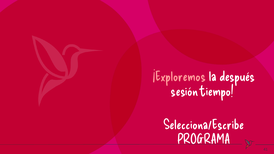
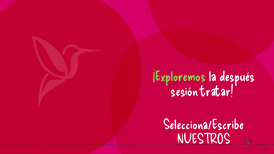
¡Exploremos colour: pink -> light green
tiempo: tiempo -> tratar
PROGRAMA: PROGRAMA -> NUESTROS
